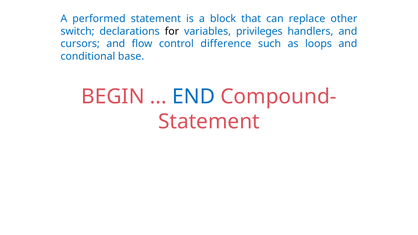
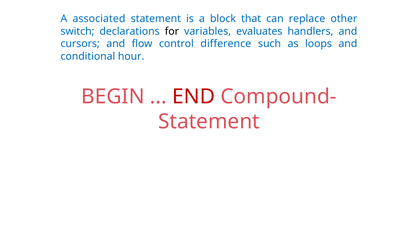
performed: performed -> associated
privileges: privileges -> evaluates
base: base -> hour
END colour: blue -> red
